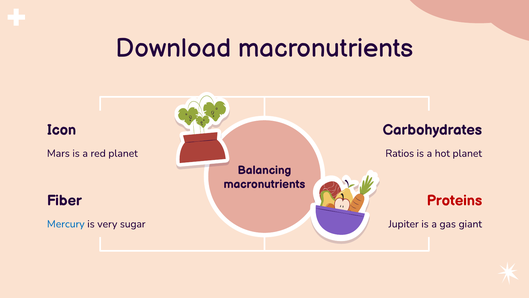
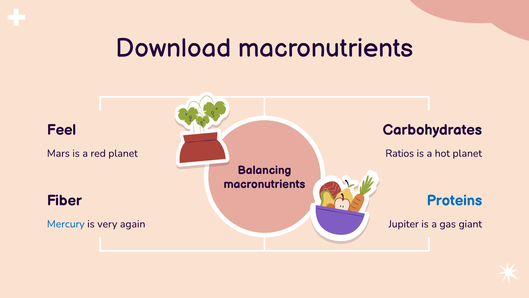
Icon: Icon -> Feel
Proteins colour: red -> blue
sugar: sugar -> again
